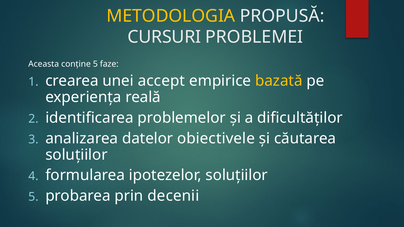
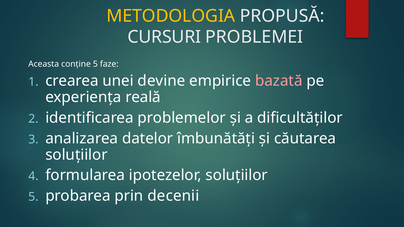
accept: accept -> devine
bazată colour: yellow -> pink
obiectivele: obiectivele -> îmbunătăți
